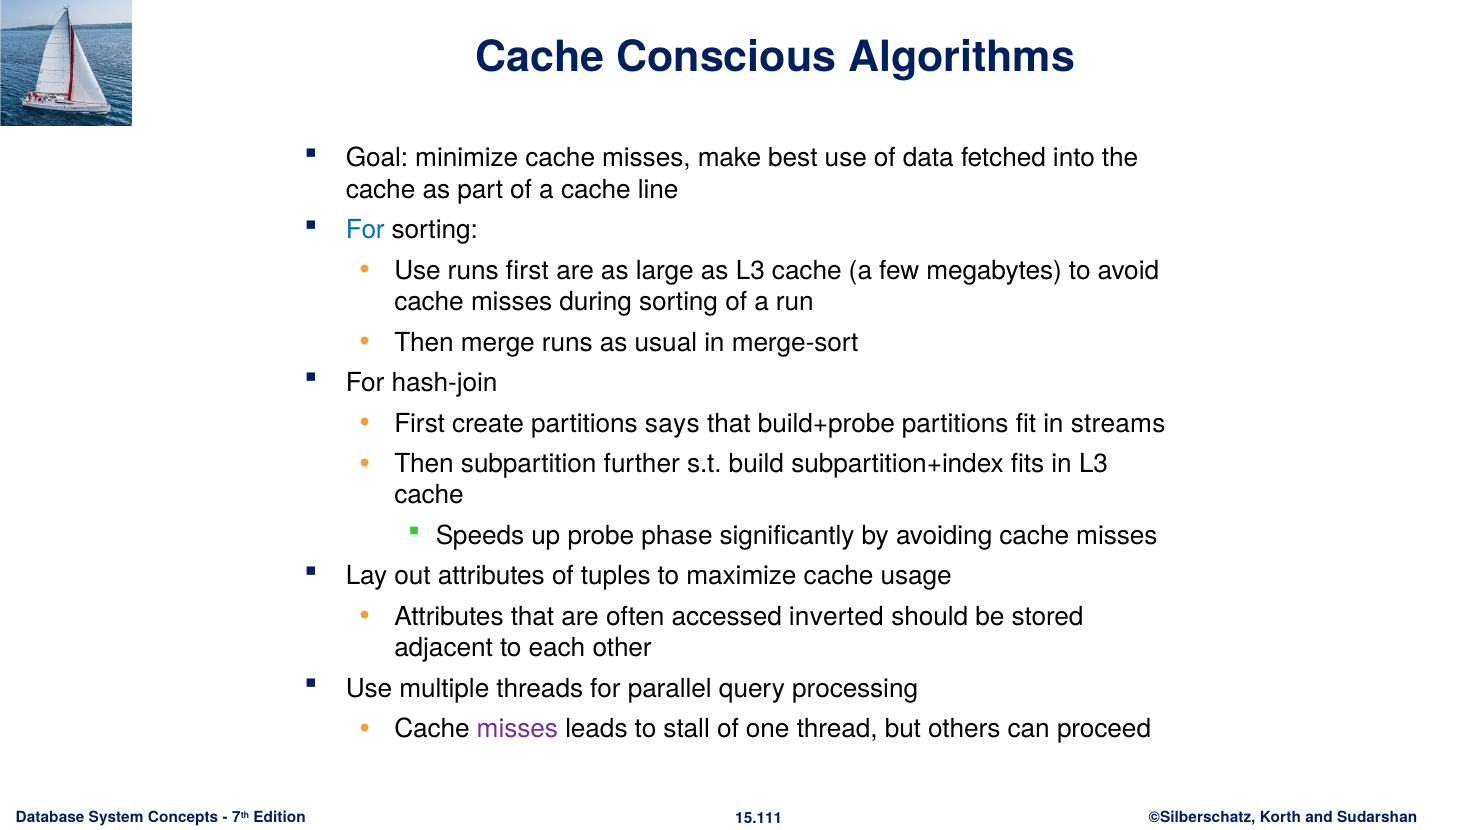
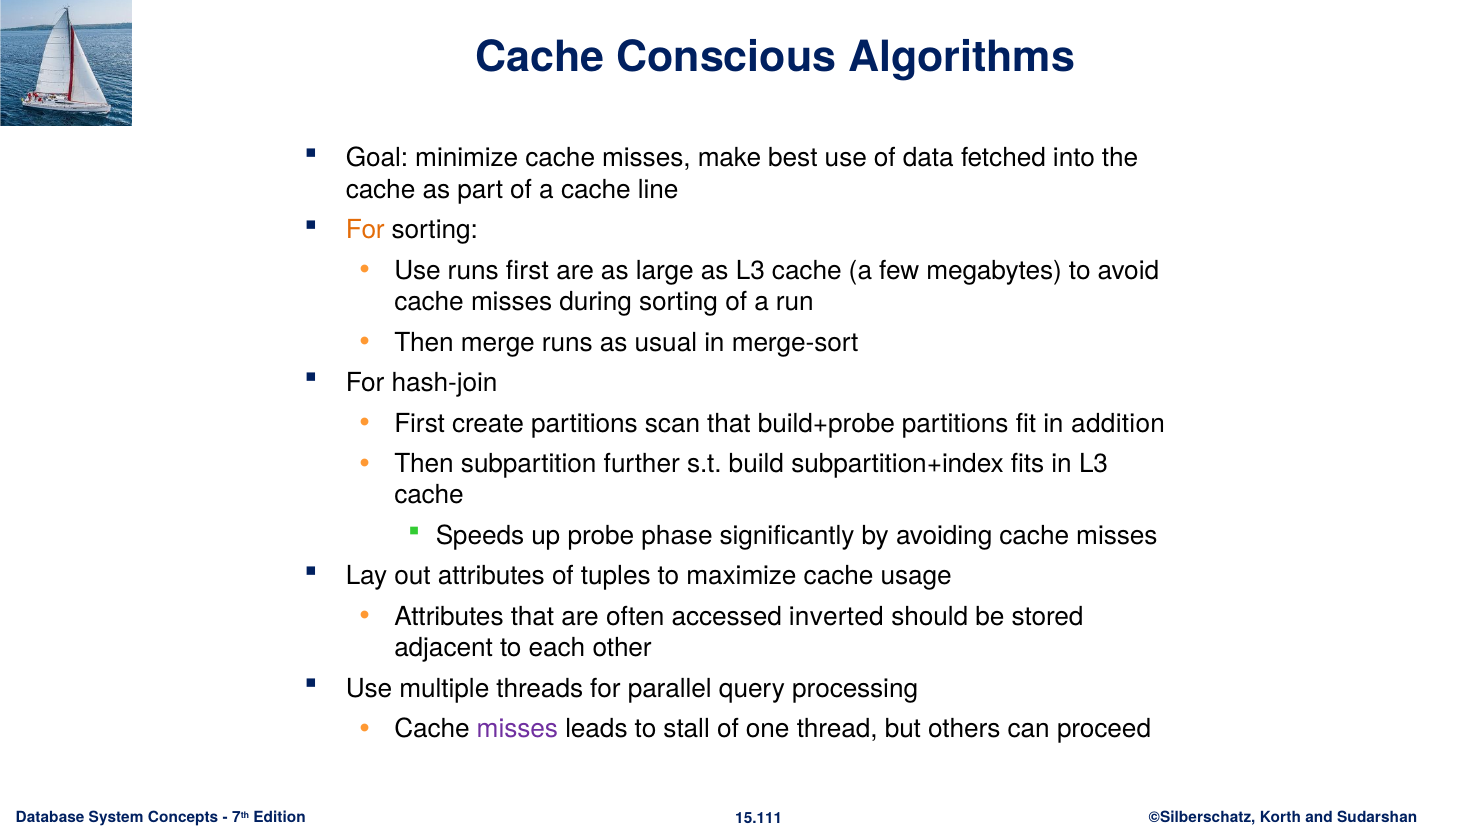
For at (365, 230) colour: blue -> orange
says: says -> scan
streams: streams -> addition
